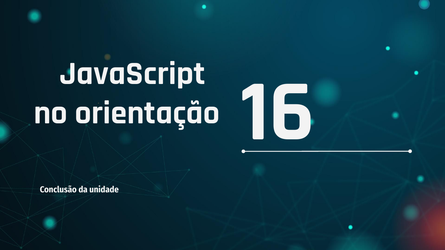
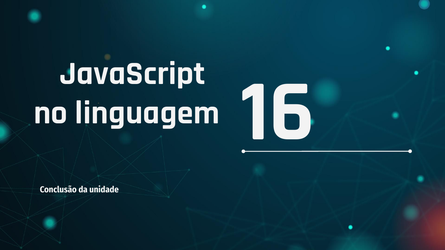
orientação: orientação -> linguagem
